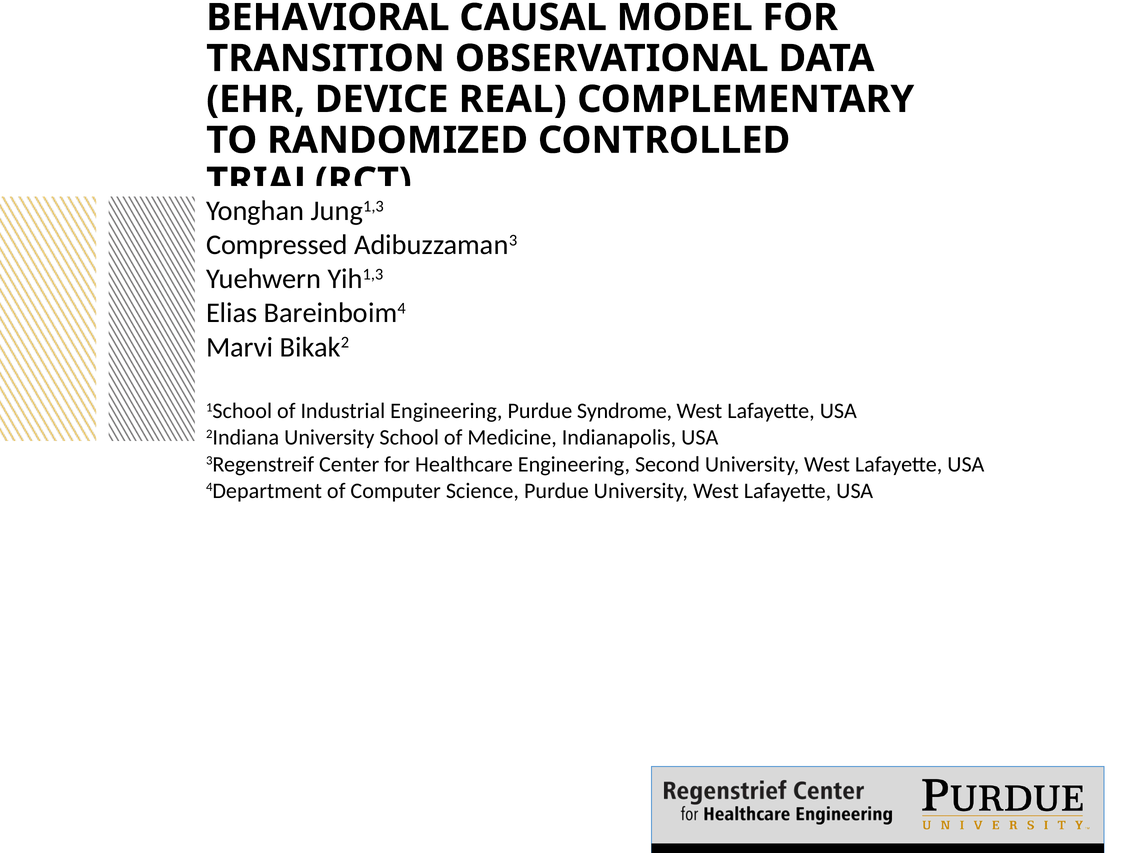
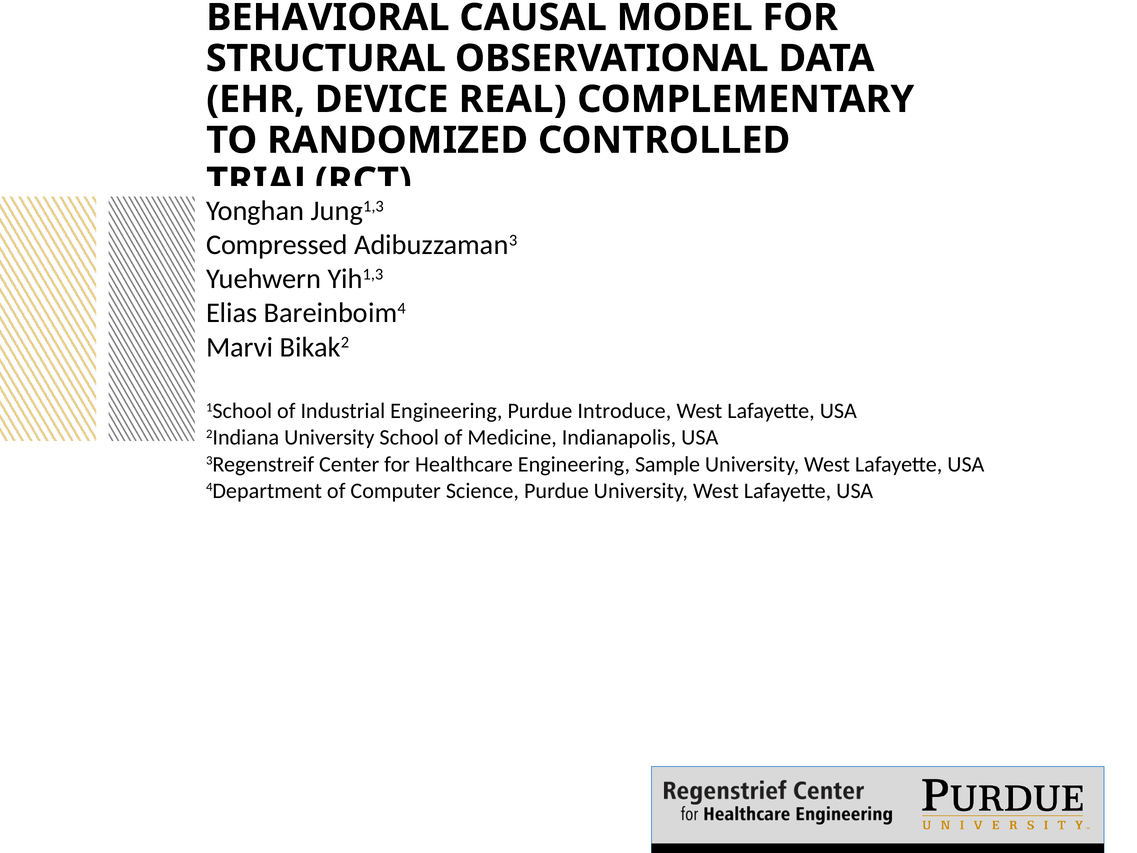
TRANSITION: TRANSITION -> STRUCTURAL
Syndrome: Syndrome -> Introduce
Second: Second -> Sample
